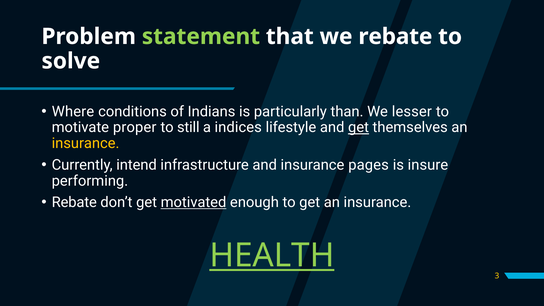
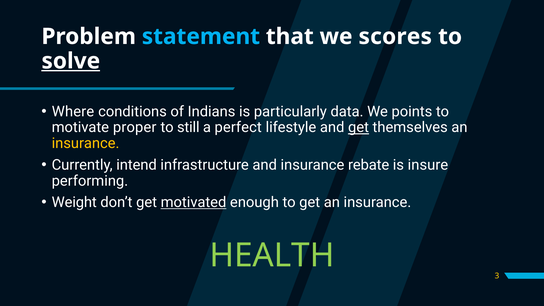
statement colour: light green -> light blue
we rebate: rebate -> scores
solve underline: none -> present
than: than -> data
lesser: lesser -> points
indices: indices -> perfect
pages: pages -> rebate
Rebate at (74, 202): Rebate -> Weight
HEALTH underline: present -> none
